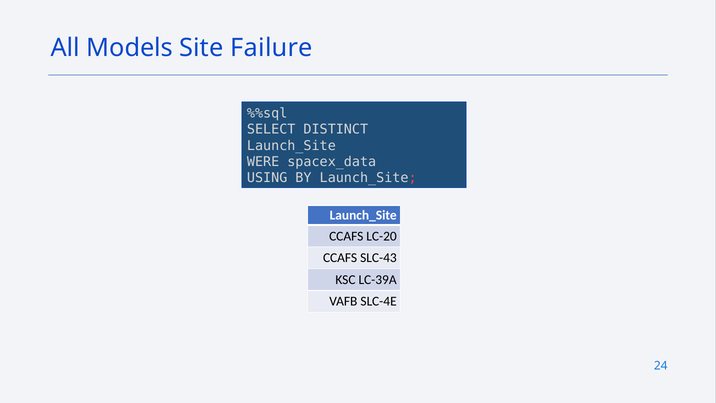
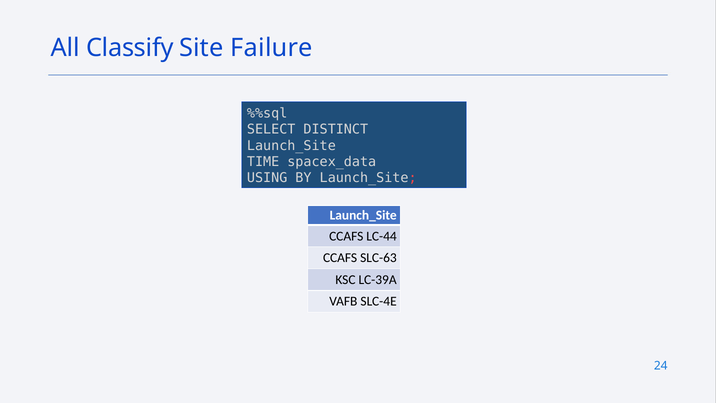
Models: Models -> Classify
WERE: WERE -> TIME
LC-20: LC-20 -> LC-44
SLC-43: SLC-43 -> SLC-63
